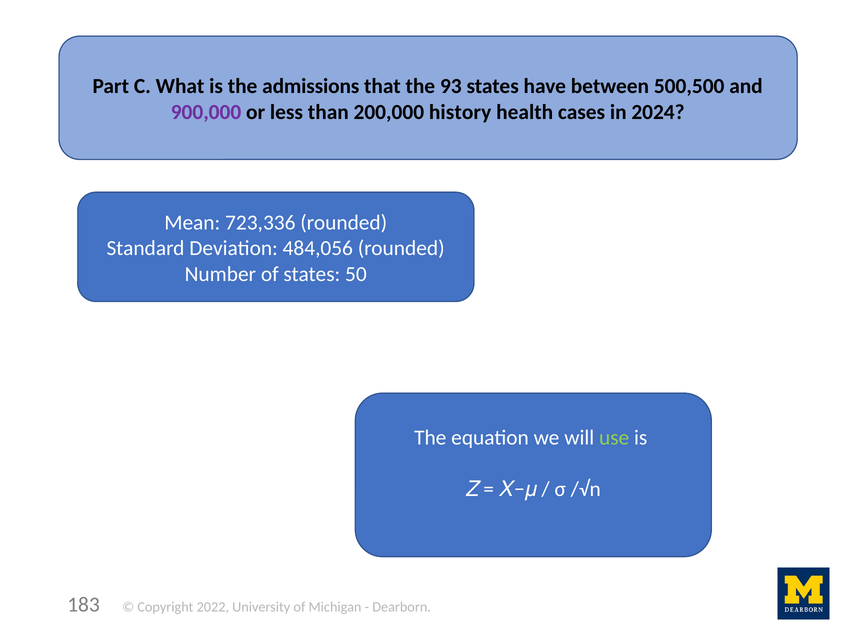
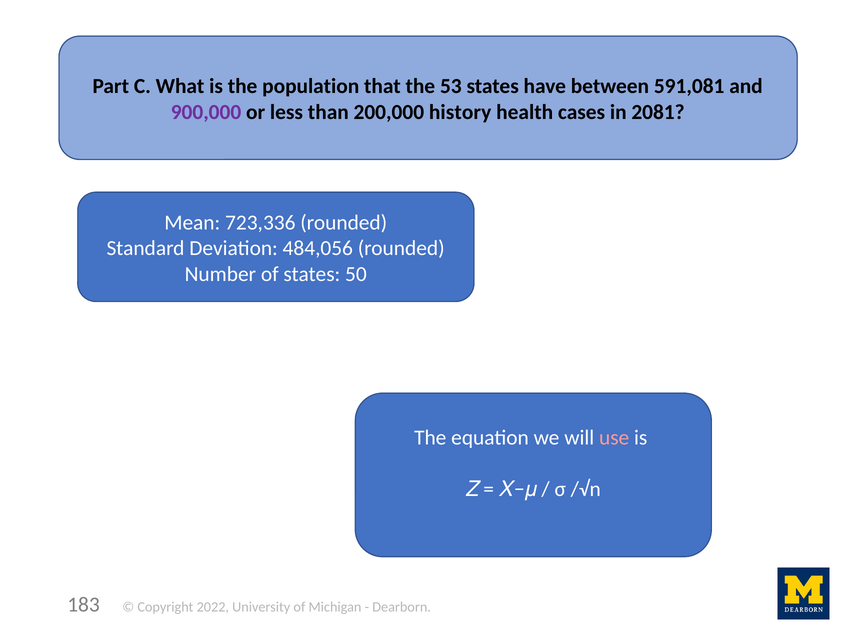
admissions: admissions -> population
93: 93 -> 53
500,500: 500,500 -> 591,081
2024: 2024 -> 2081
use colour: light green -> pink
